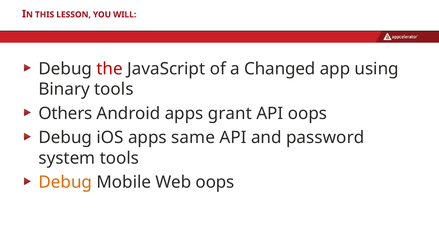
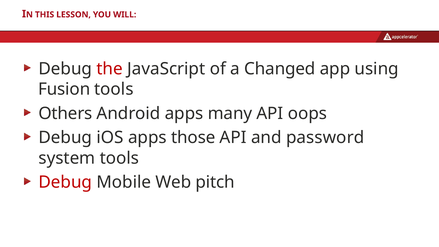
Binary: Binary -> Fusion
grant: grant -> many
same: same -> those
Debug at (65, 182) colour: orange -> red
Web oops: oops -> pitch
